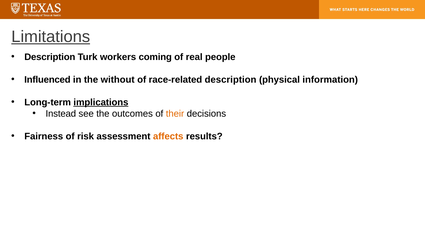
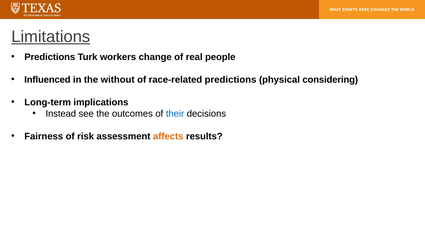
Description at (50, 57): Description -> Predictions
coming: coming -> change
race-related description: description -> predictions
information: information -> considering
implications underline: present -> none
their colour: orange -> blue
